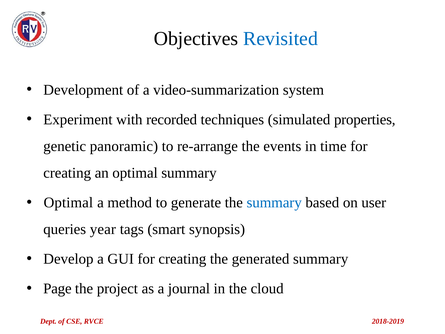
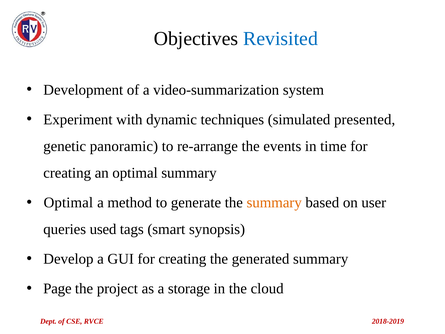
recorded: recorded -> dynamic
properties: properties -> presented
summary at (274, 203) colour: blue -> orange
year: year -> used
journal: journal -> storage
